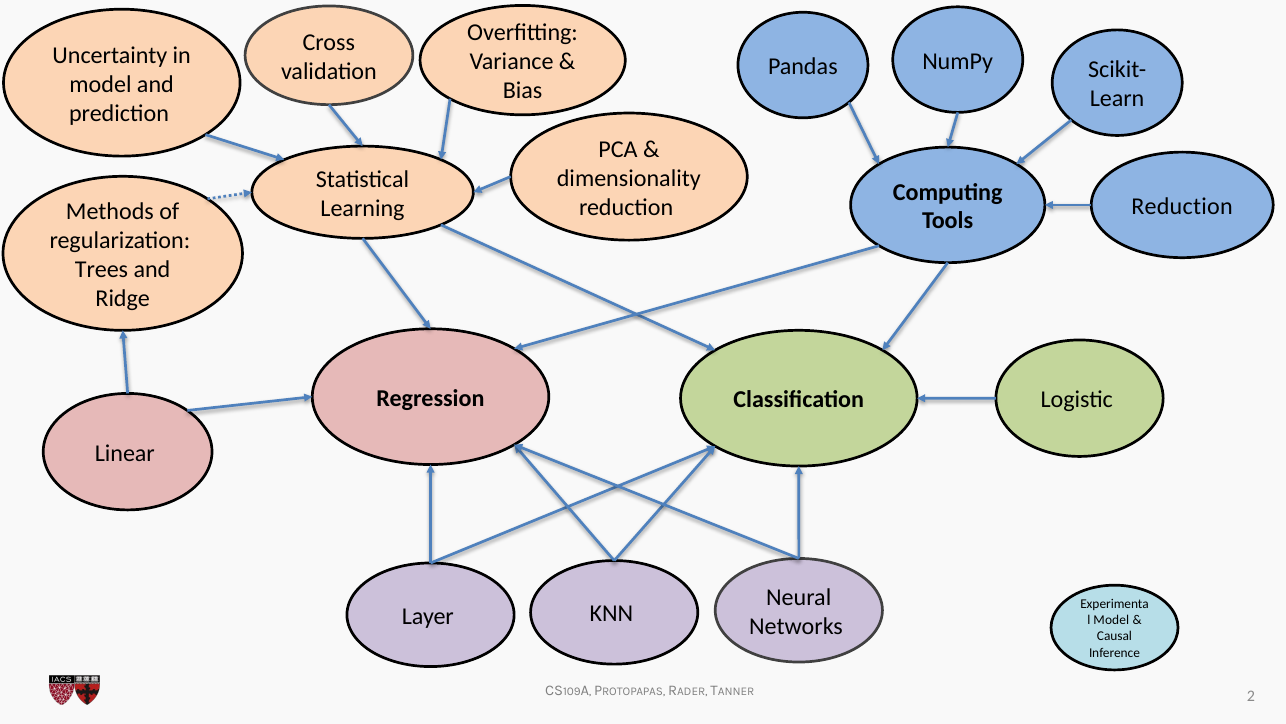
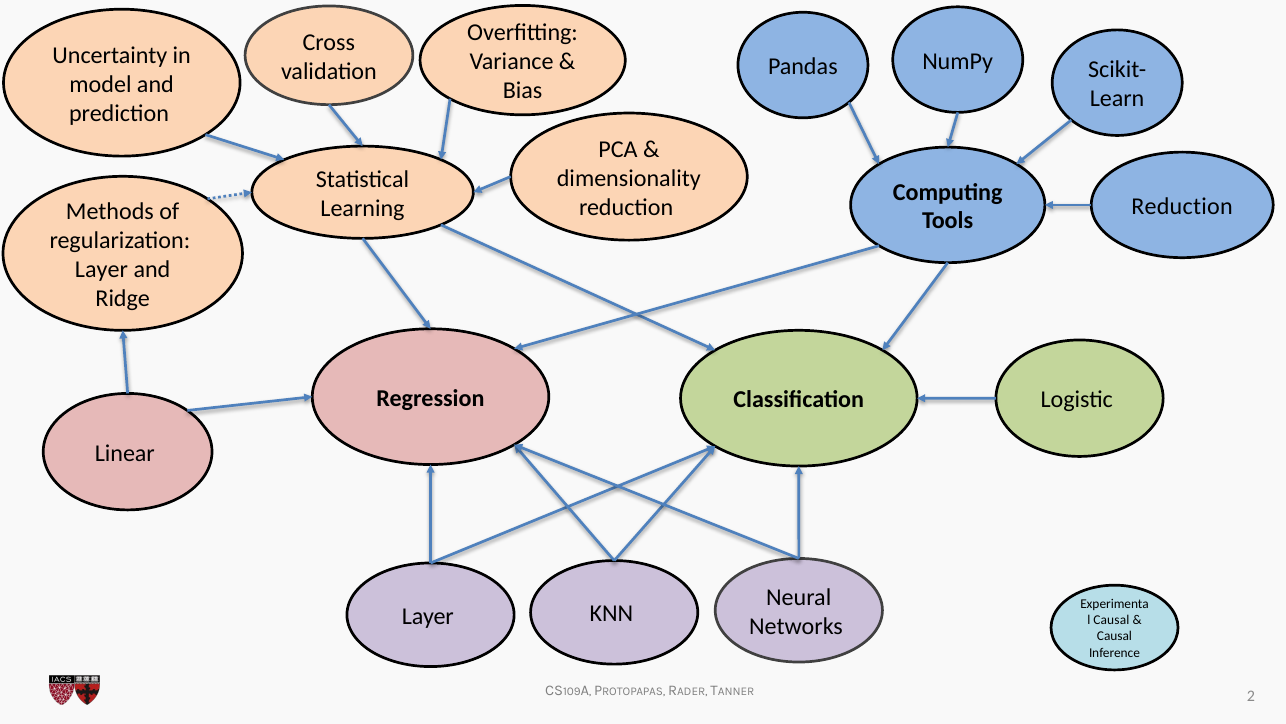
Trees at (102, 269): Trees -> Layer
Model at (1111, 620): Model -> Causal
